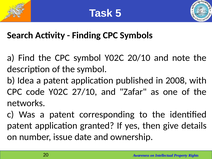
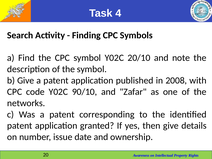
5: 5 -> 4
b Idea: Idea -> Give
27/10: 27/10 -> 90/10
